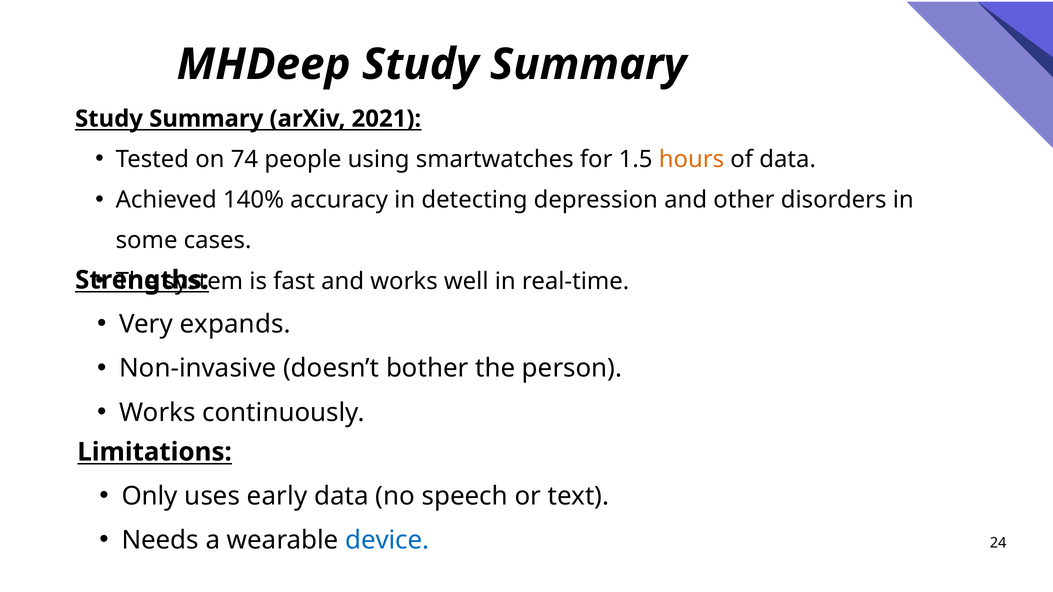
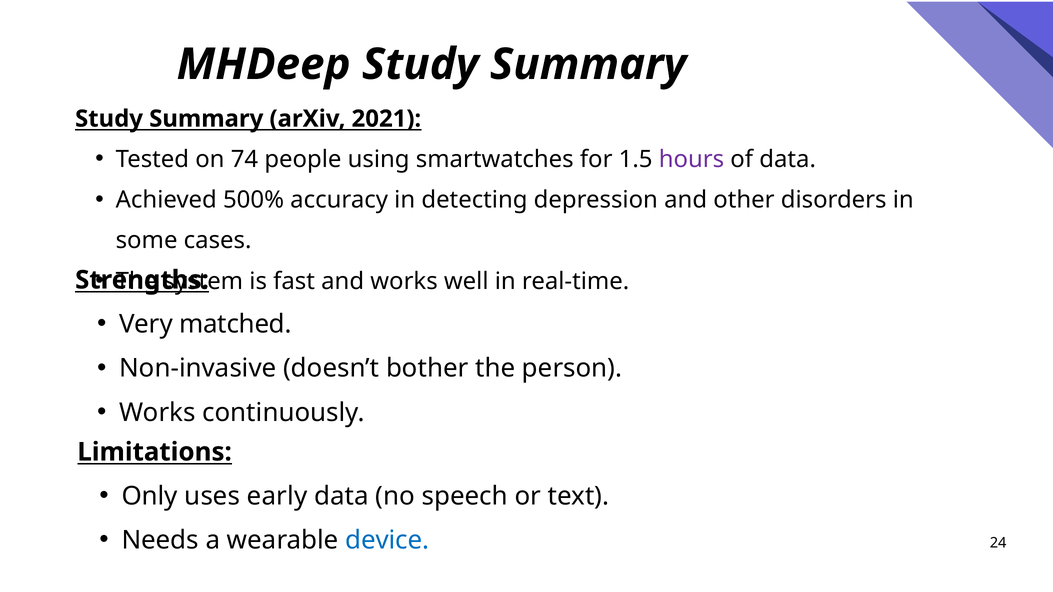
hours colour: orange -> purple
140%: 140% -> 500%
expands: expands -> matched
